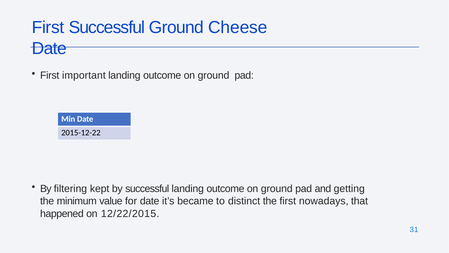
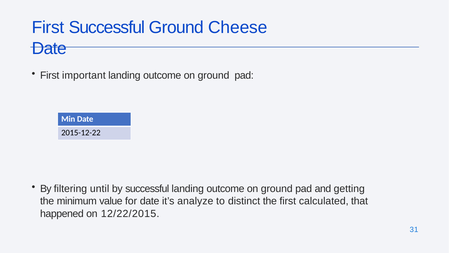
kept: kept -> until
became: became -> analyze
nowadays: nowadays -> calculated
